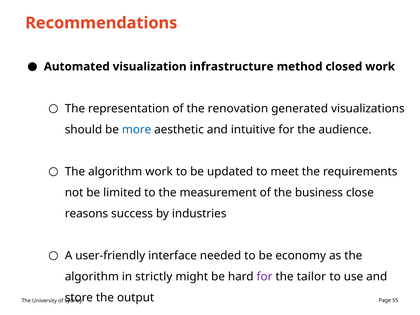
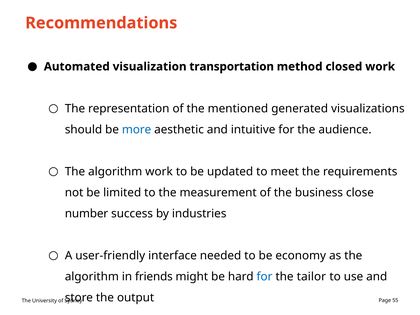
infrastructure: infrastructure -> transportation
renovation: renovation -> mentioned
reasons: reasons -> number
strictly: strictly -> friends
for at (265, 277) colour: purple -> blue
